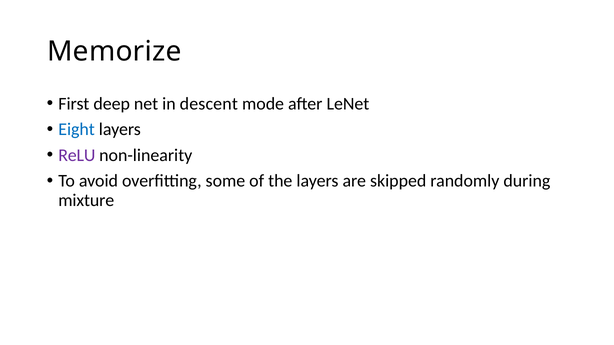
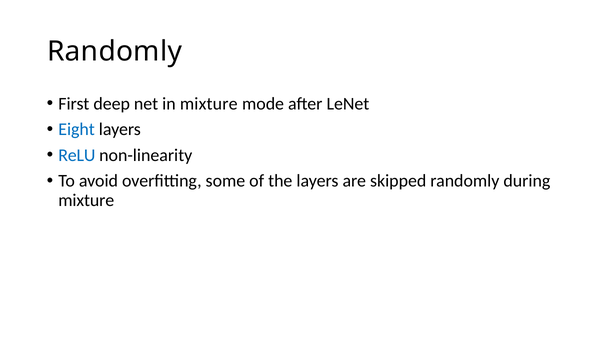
Memorize at (114, 52): Memorize -> Randomly
in descent: descent -> mixture
ReLU colour: purple -> blue
